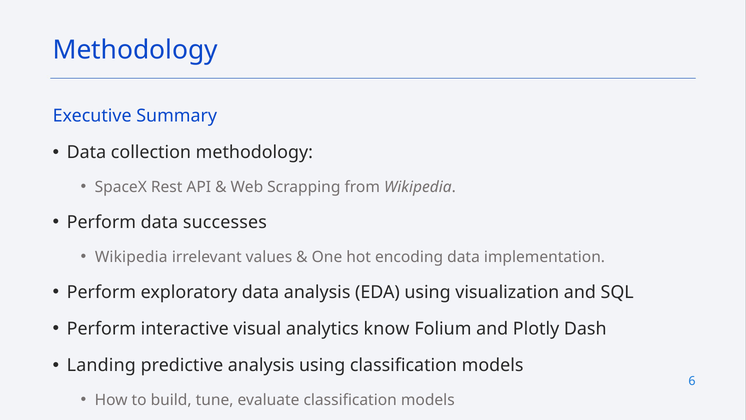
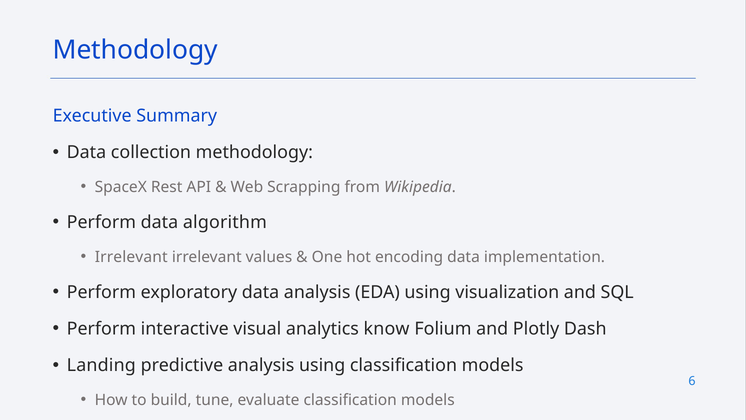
successes: successes -> algorithm
Wikipedia at (131, 257): Wikipedia -> Irrelevant
